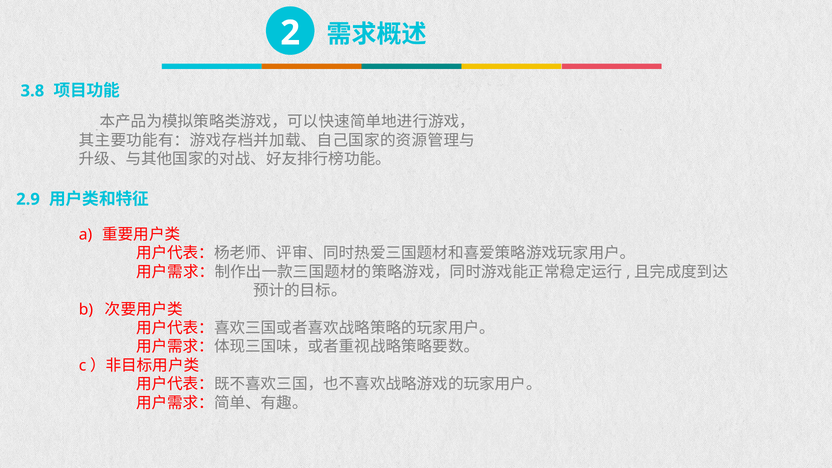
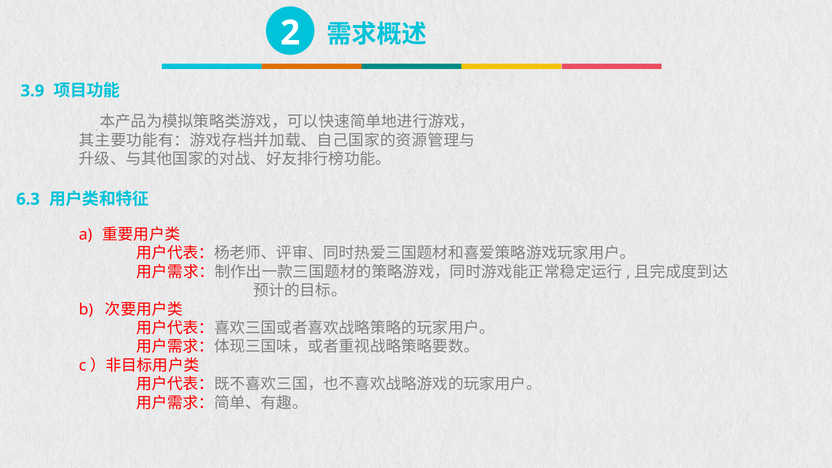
3.8: 3.8 -> 3.9
2.9: 2.9 -> 6.3
